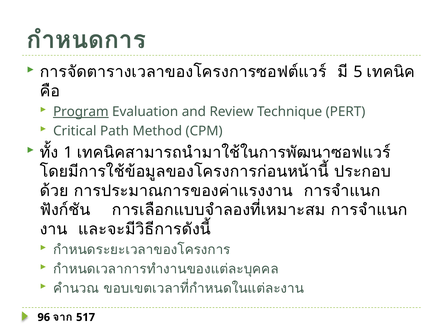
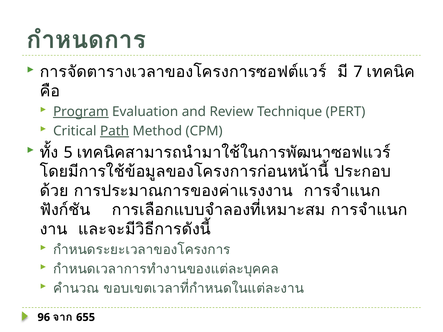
5: 5 -> 7
Path underline: none -> present
1: 1 -> 5
517: 517 -> 655
